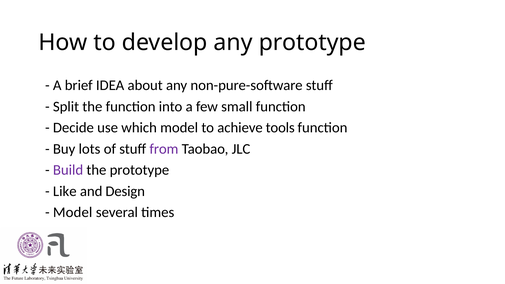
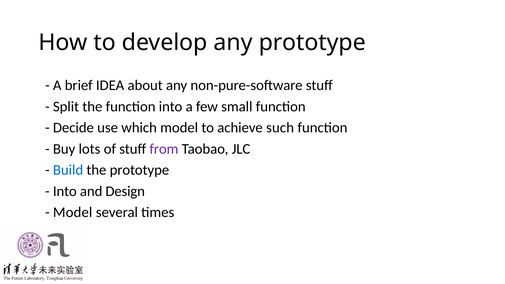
tools: tools -> such
Build colour: purple -> blue
Like at (65, 191): Like -> Into
